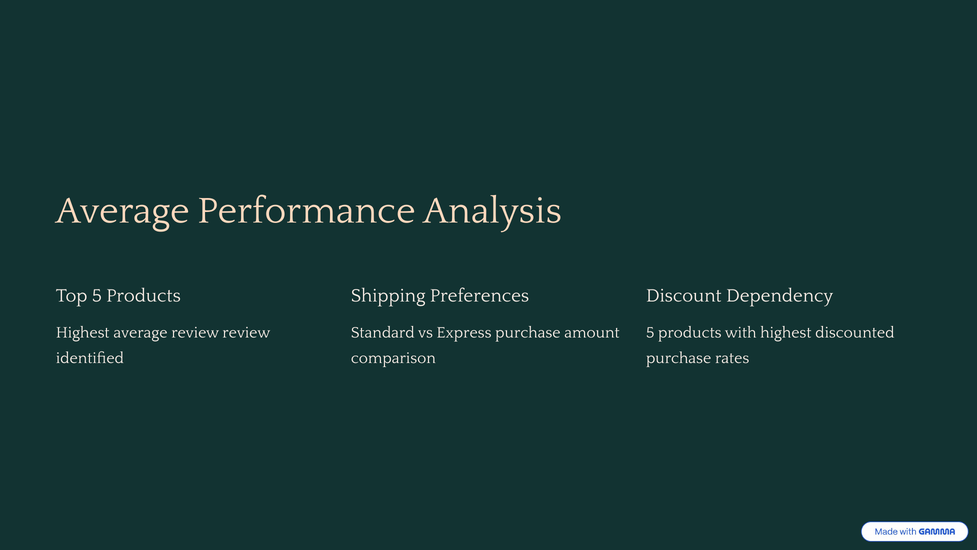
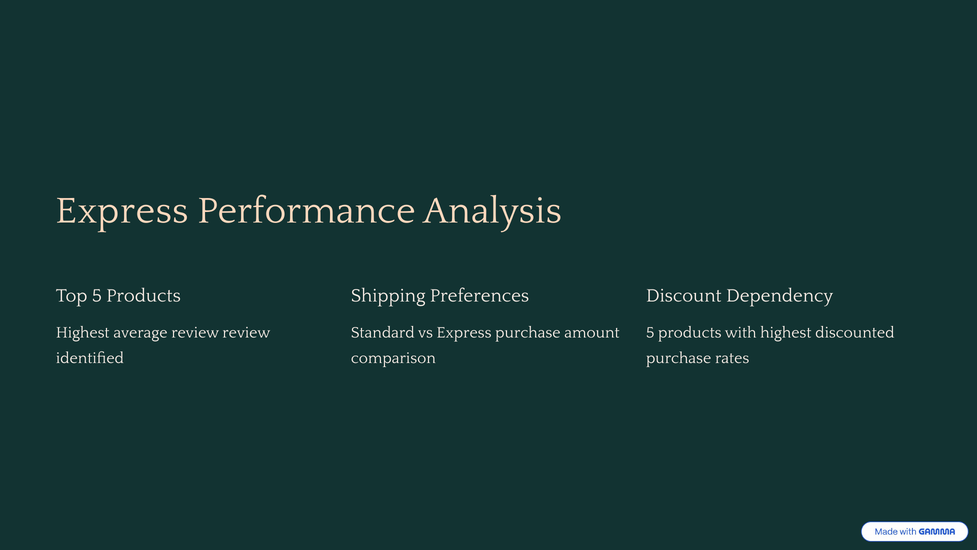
Average at (123, 210): Average -> Express
